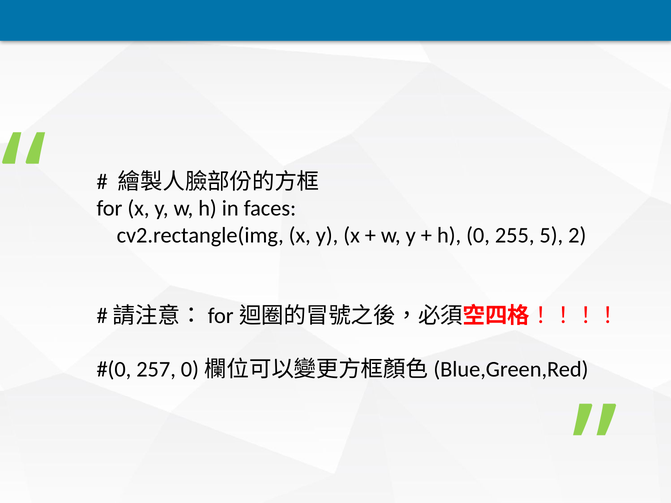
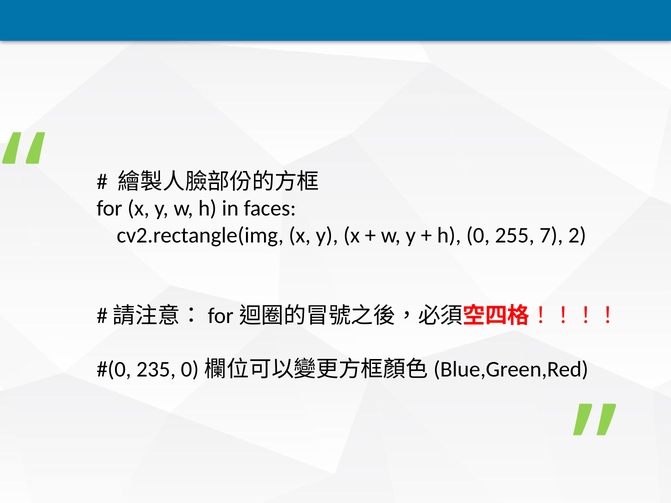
5: 5 -> 7
257: 257 -> 235
